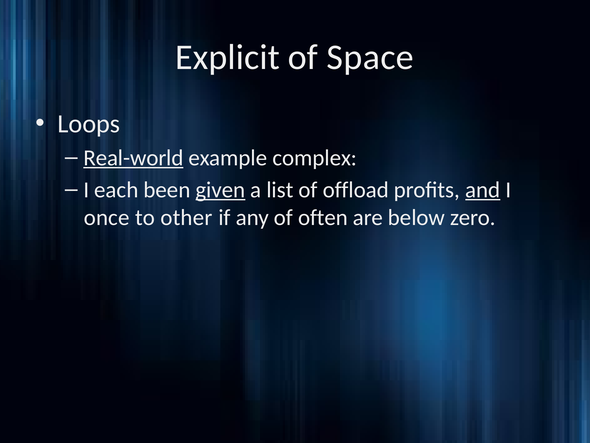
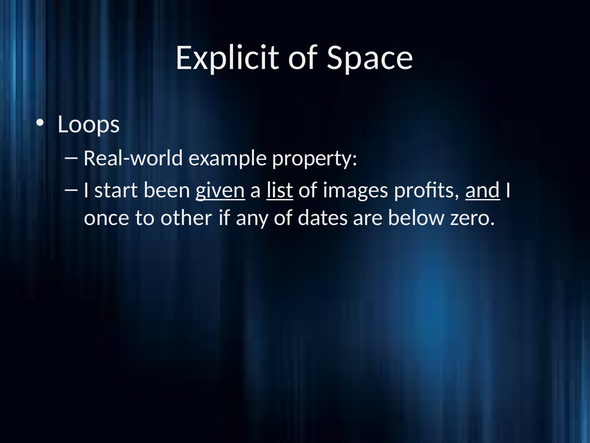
Real-world underline: present -> none
complex: complex -> property
each: each -> start
list underline: none -> present
offload: offload -> images
often: often -> dates
